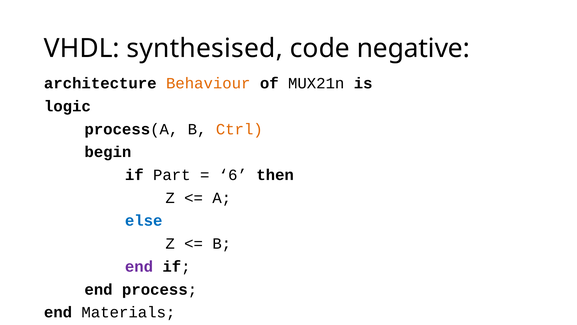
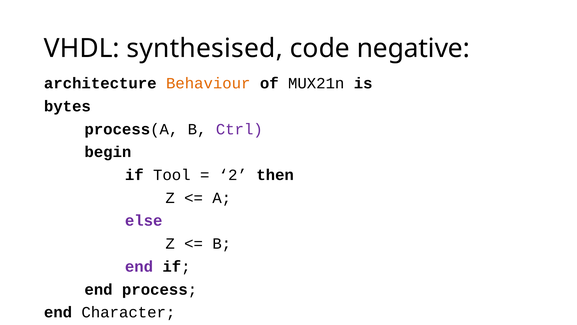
logic: logic -> bytes
Ctrl colour: orange -> purple
Part: Part -> Tool
6: 6 -> 2
else colour: blue -> purple
Materials: Materials -> Character
